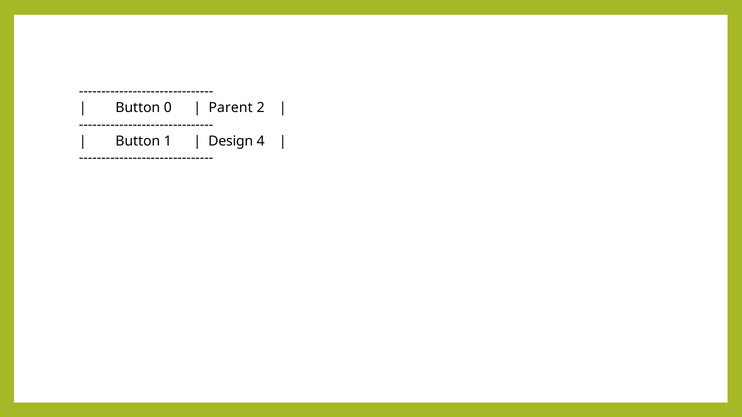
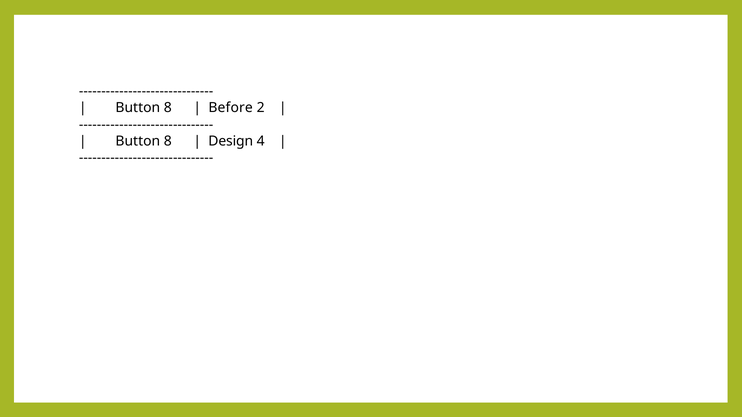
0 at (168, 108): 0 -> 8
Parent: Parent -> Before
1 at (168, 141): 1 -> 8
